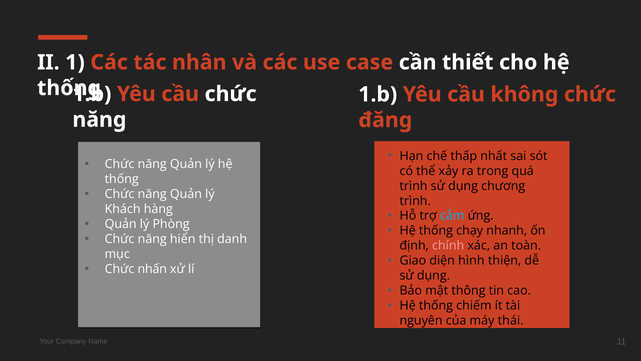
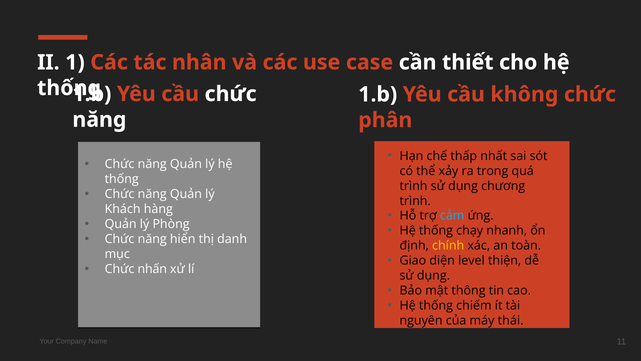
đăng: đăng -> phân
chính colour: pink -> yellow
hình: hình -> level
